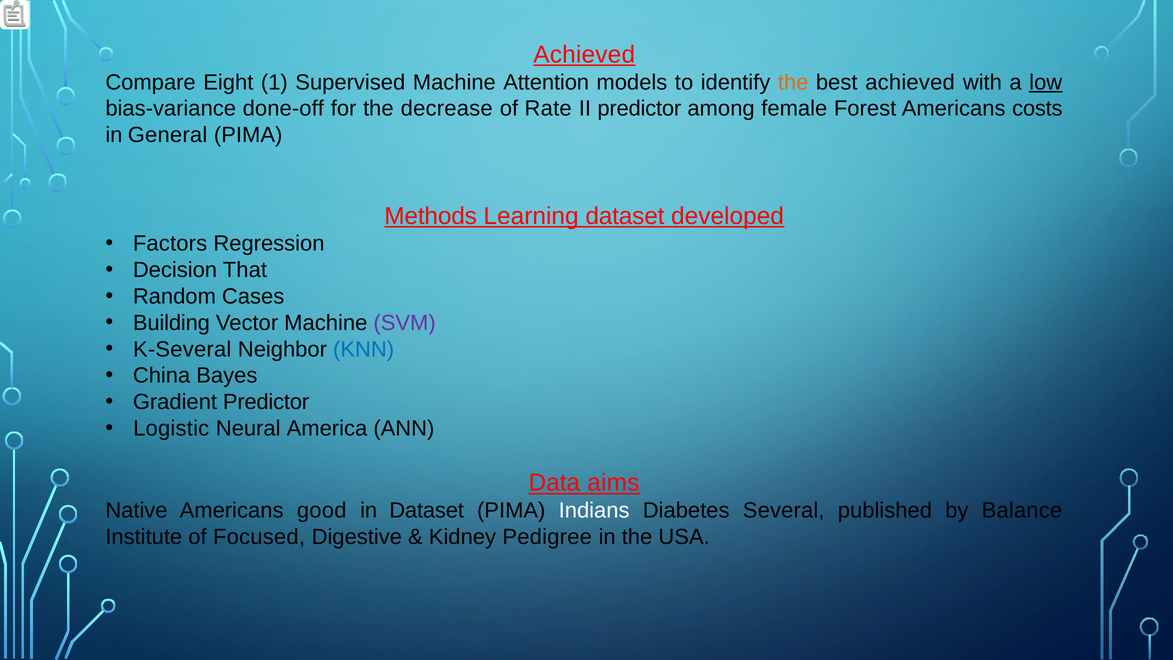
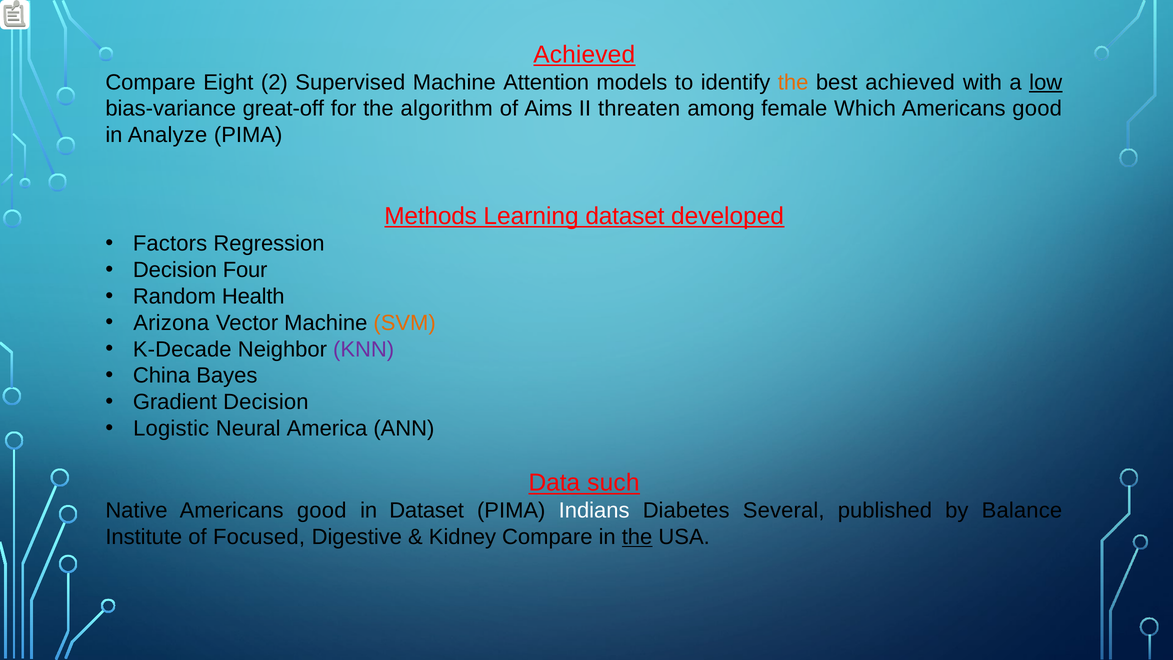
1: 1 -> 2
done-off: done-off -> great-off
decrease: decrease -> algorithm
Rate: Rate -> Aims
II predictor: predictor -> threaten
Forest: Forest -> Which
costs at (1037, 109): costs -> good
General: General -> Analyze
That: That -> Four
Cases: Cases -> Health
Building: Building -> Arizona
SVM colour: purple -> orange
K-Several: K-Several -> K-Decade
KNN colour: blue -> purple
Gradient Predictor: Predictor -> Decision
aims: aims -> such
Kidney Pedigree: Pedigree -> Compare
the at (637, 537) underline: none -> present
